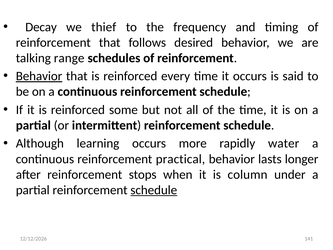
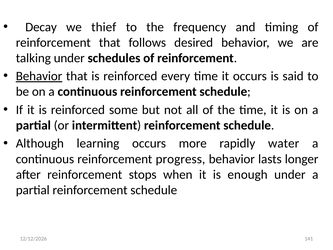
talking range: range -> under
practical: practical -> progress
column: column -> enough
schedule at (154, 190) underline: present -> none
